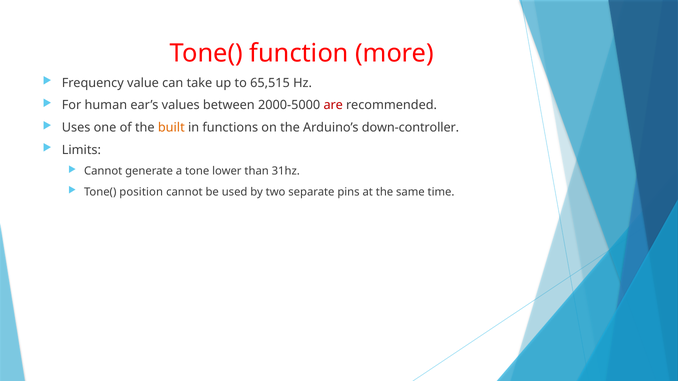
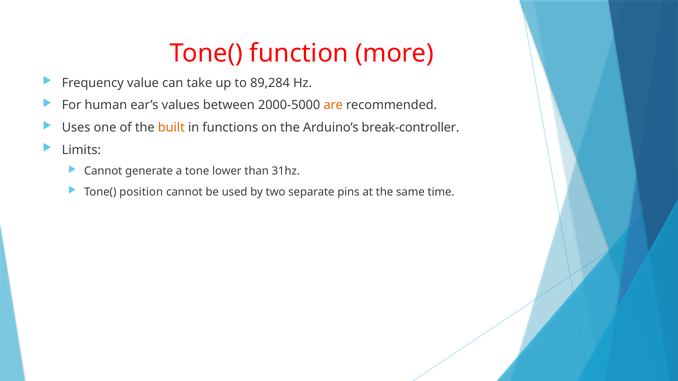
65,515: 65,515 -> 89,284
are colour: red -> orange
down-controller: down-controller -> break-controller
